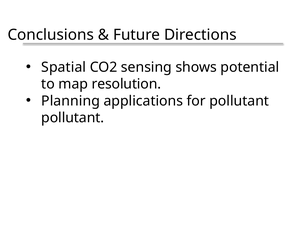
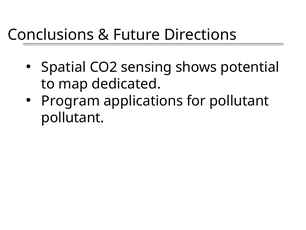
resolution: resolution -> dedicated
Planning: Planning -> Program
